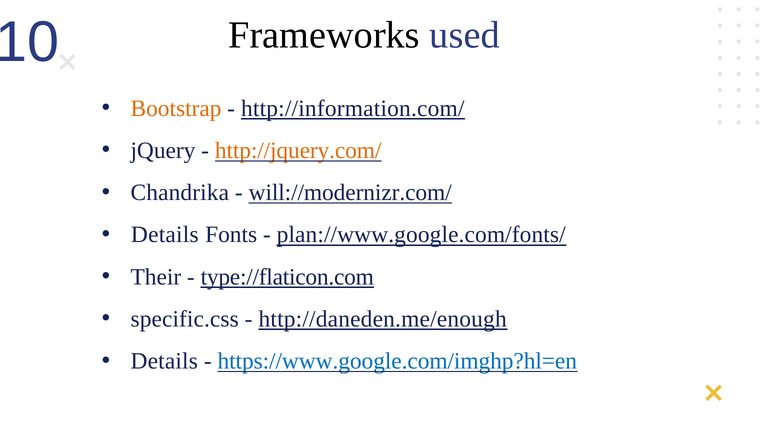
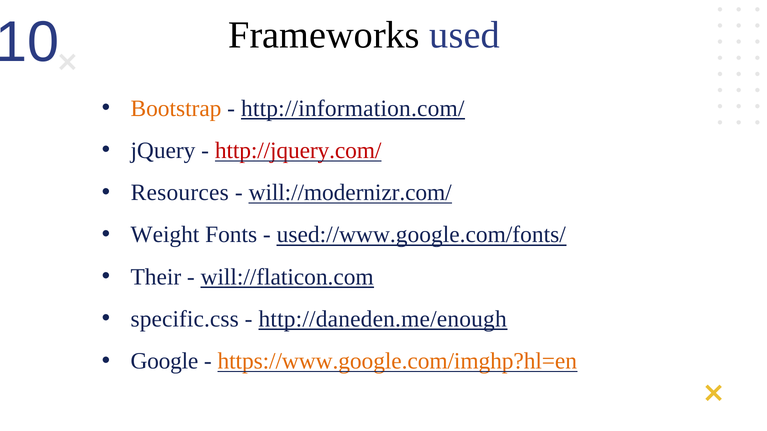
http://jquery.com/ colour: orange -> red
Chandrika: Chandrika -> Resources
Details at (165, 235): Details -> Weight
plan://www.google.com/fonts/: plan://www.google.com/fonts/ -> used://www.google.com/fonts/
type://flaticon.com: type://flaticon.com -> will://flaticon.com
Details at (164, 361): Details -> Google
https://www.google.com/imghp?hl=en colour: blue -> orange
